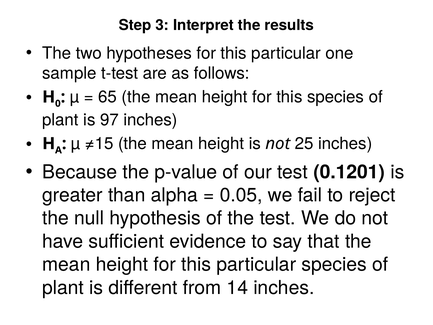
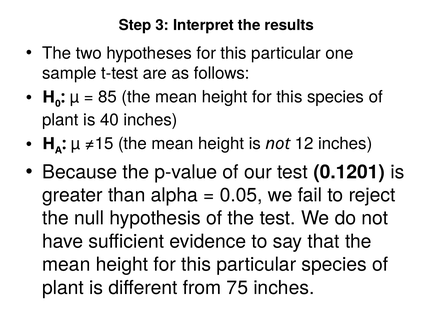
65: 65 -> 85
97: 97 -> 40
25: 25 -> 12
14: 14 -> 75
